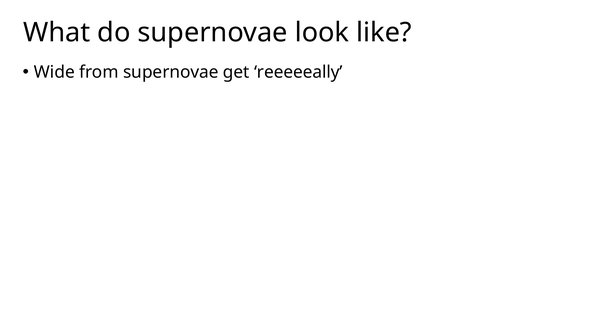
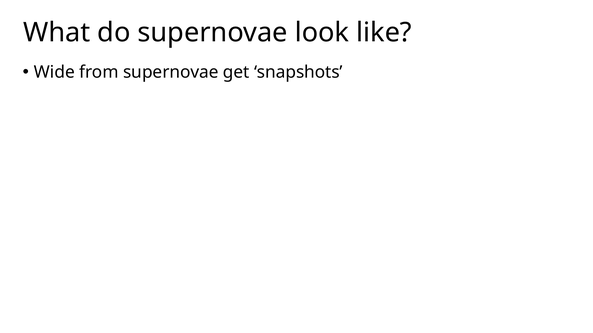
reeeeeally: reeeeeally -> snapshots
